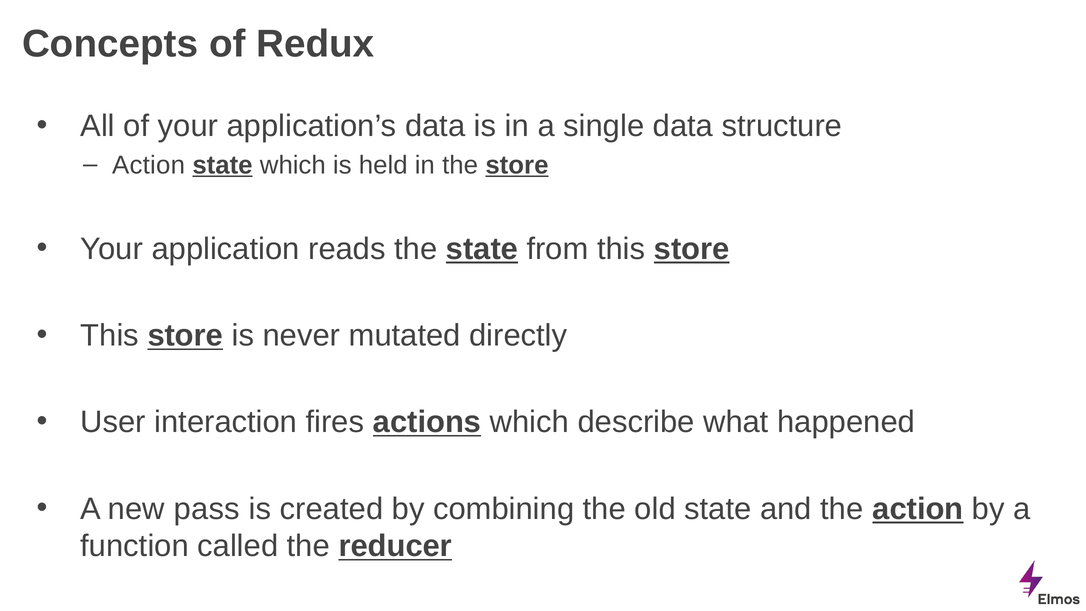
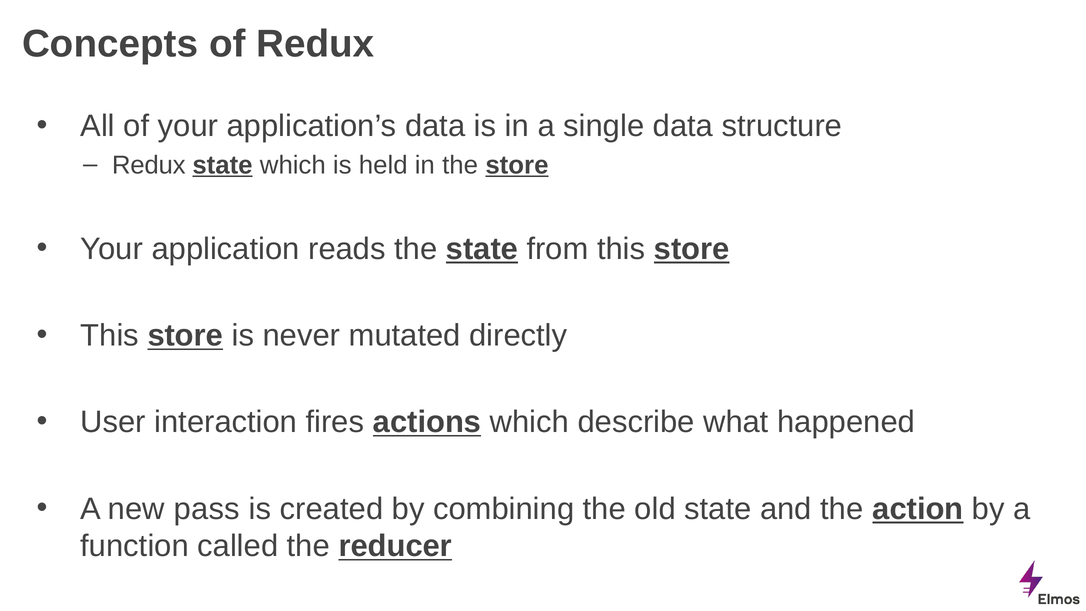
Action at (149, 165): Action -> Redux
